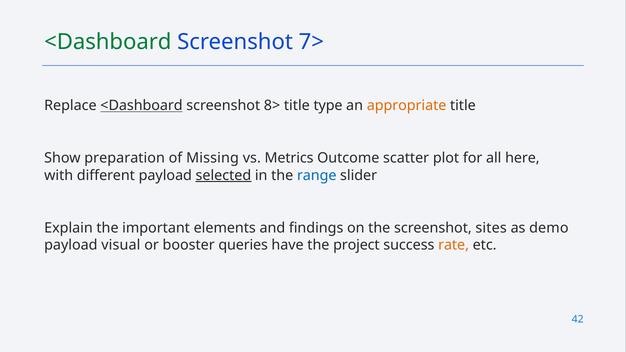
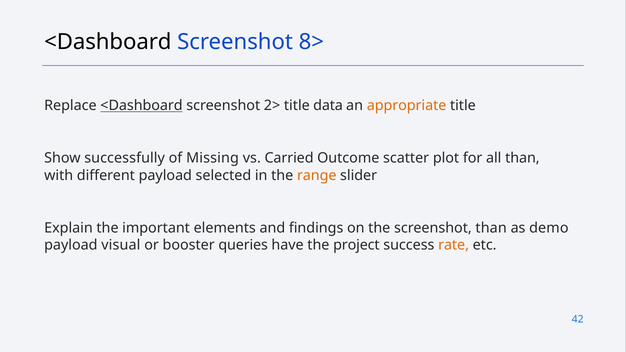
<Dashboard at (108, 42) colour: green -> black
7>: 7> -> 8>
8>: 8> -> 2>
type: type -> data
preparation: preparation -> successfully
Metrics: Metrics -> Carried
all here: here -> than
selected underline: present -> none
range colour: blue -> orange
screenshot sites: sites -> than
